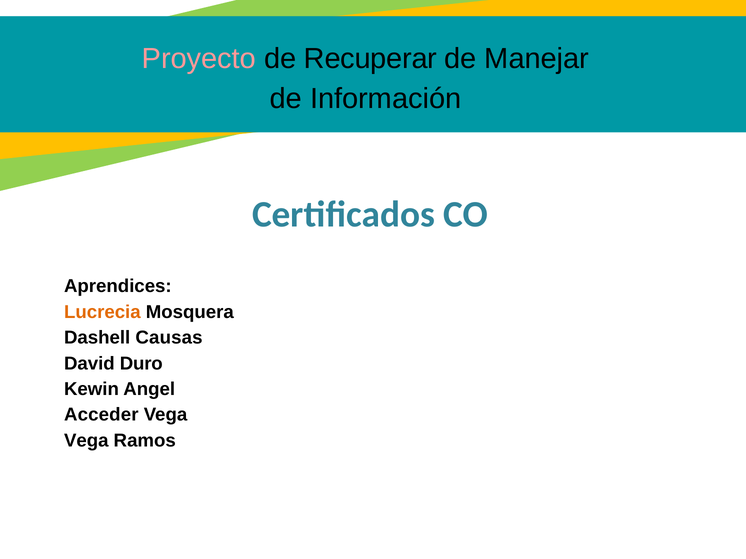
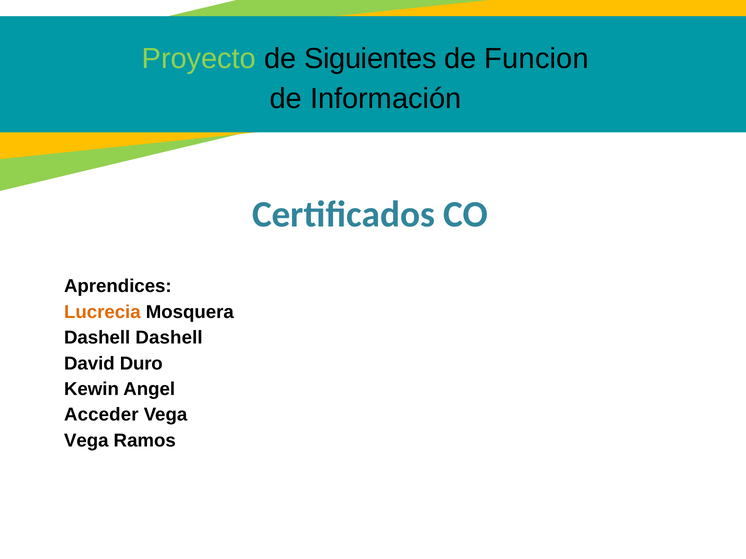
Proyecto colour: pink -> light green
Recuperar: Recuperar -> Siguientes
Manejar: Manejar -> Funcion
Dashell Causas: Causas -> Dashell
